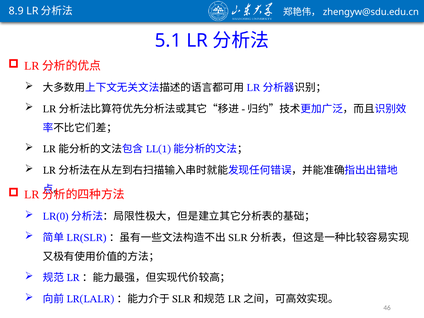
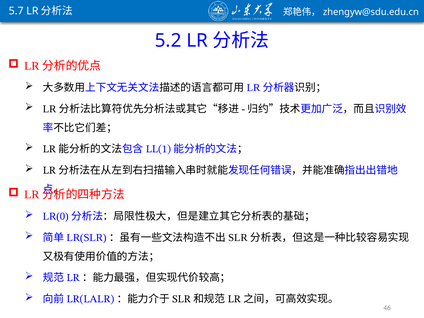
8.9: 8.9 -> 5.7
5.1: 5.1 -> 5.2
